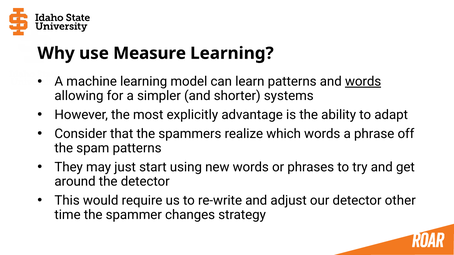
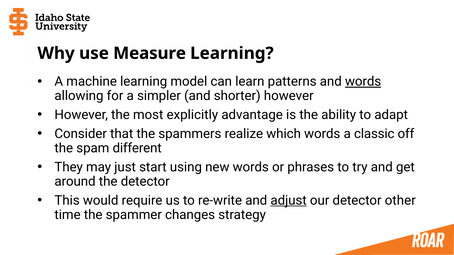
shorter systems: systems -> however
phrase: phrase -> classic
spam patterns: patterns -> different
adjust underline: none -> present
